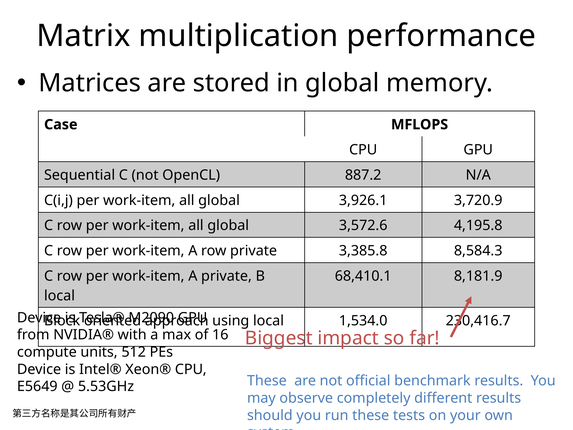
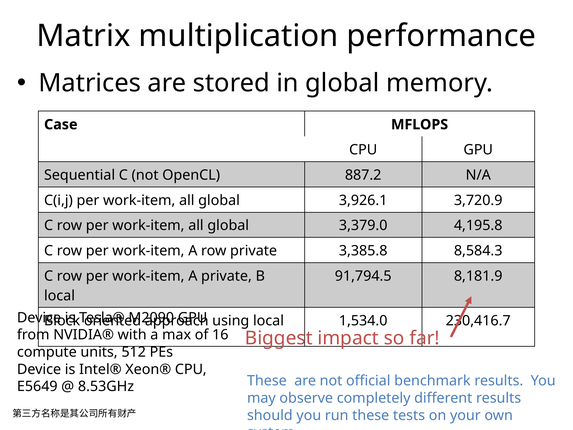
3,572.6: 3,572.6 -> 3,379.0
68,410.1: 68,410.1 -> 91,794.5
5.53GHz: 5.53GHz -> 8.53GHz
